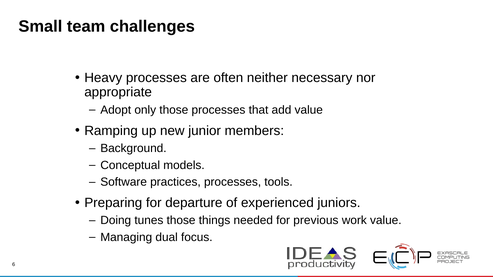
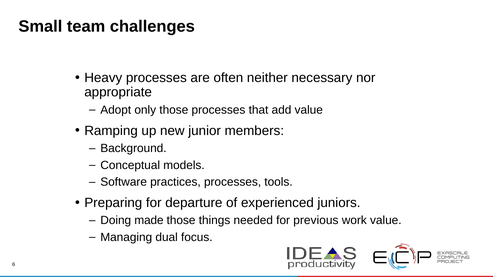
tunes: tunes -> made
